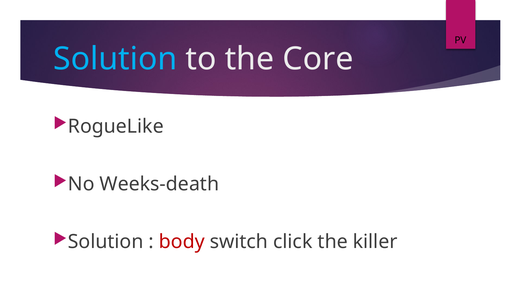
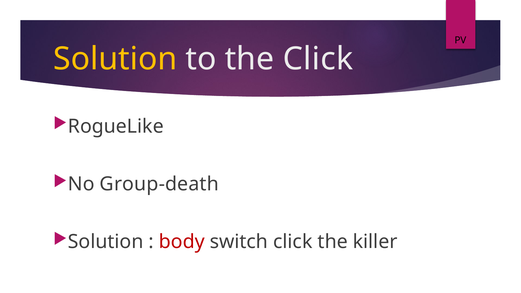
Solution at (115, 59) colour: light blue -> yellow
the Core: Core -> Click
Weeks-death: Weeks-death -> Group-death
